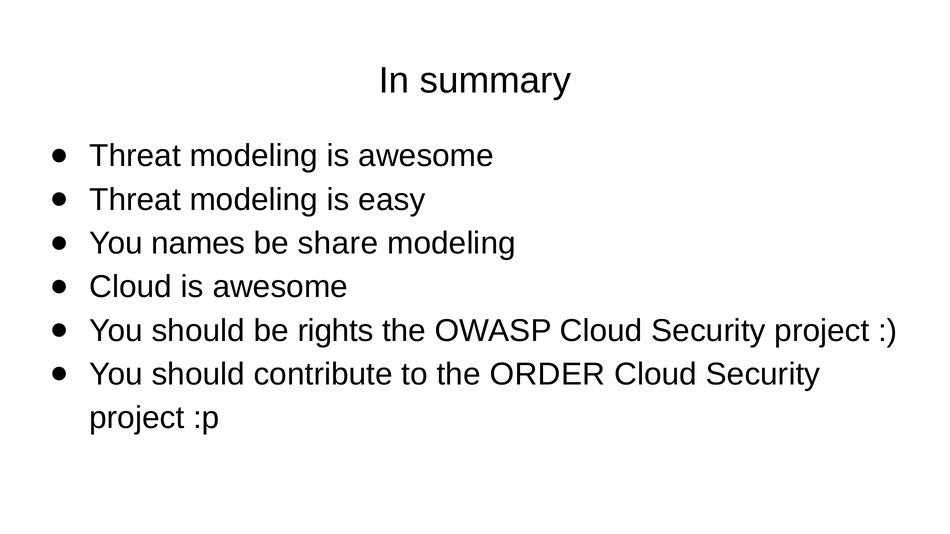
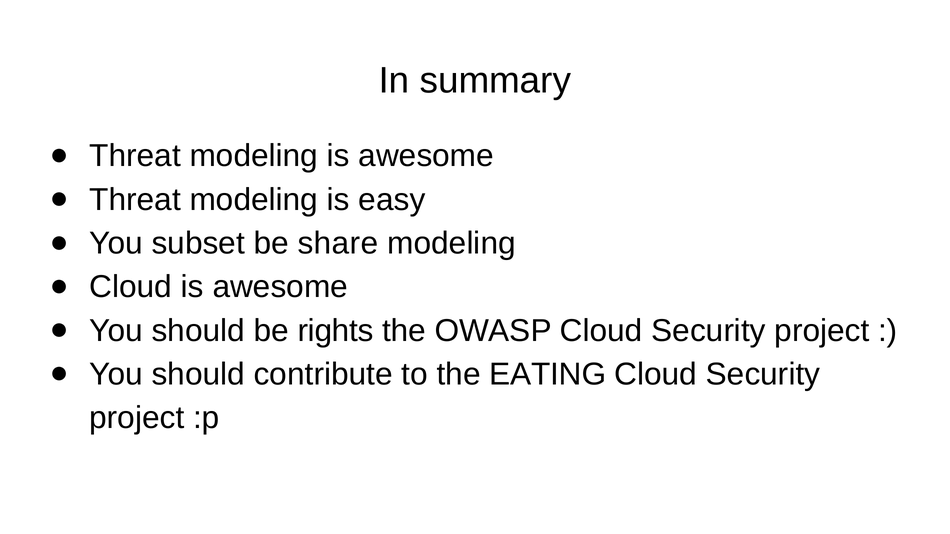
names: names -> subset
ORDER: ORDER -> EATING
